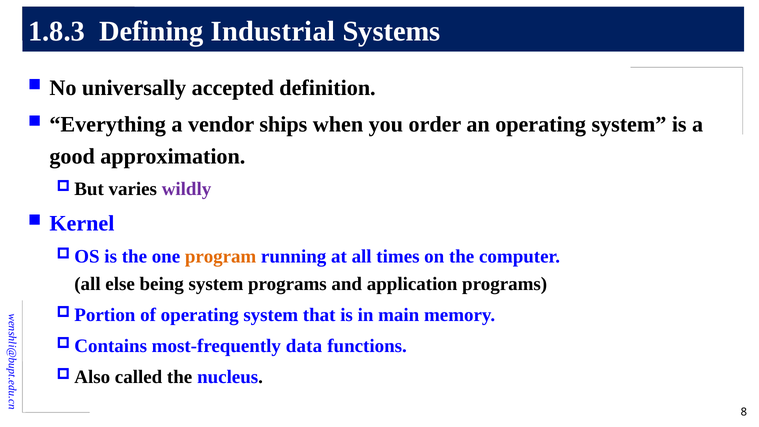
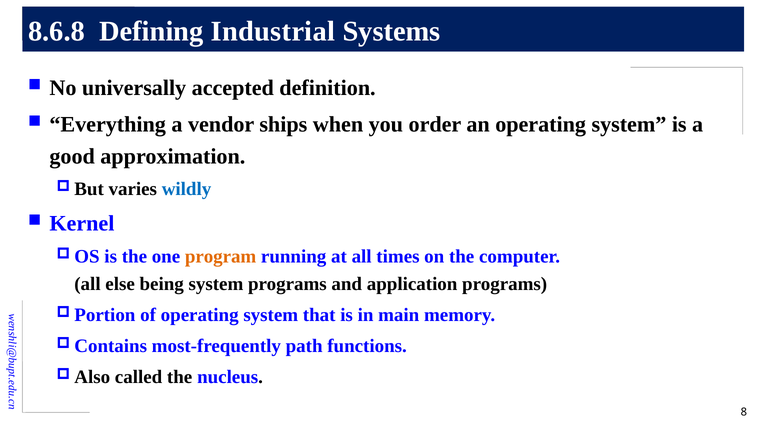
1.8.3: 1.8.3 -> 8.6.8
wildly colour: purple -> blue
data: data -> path
